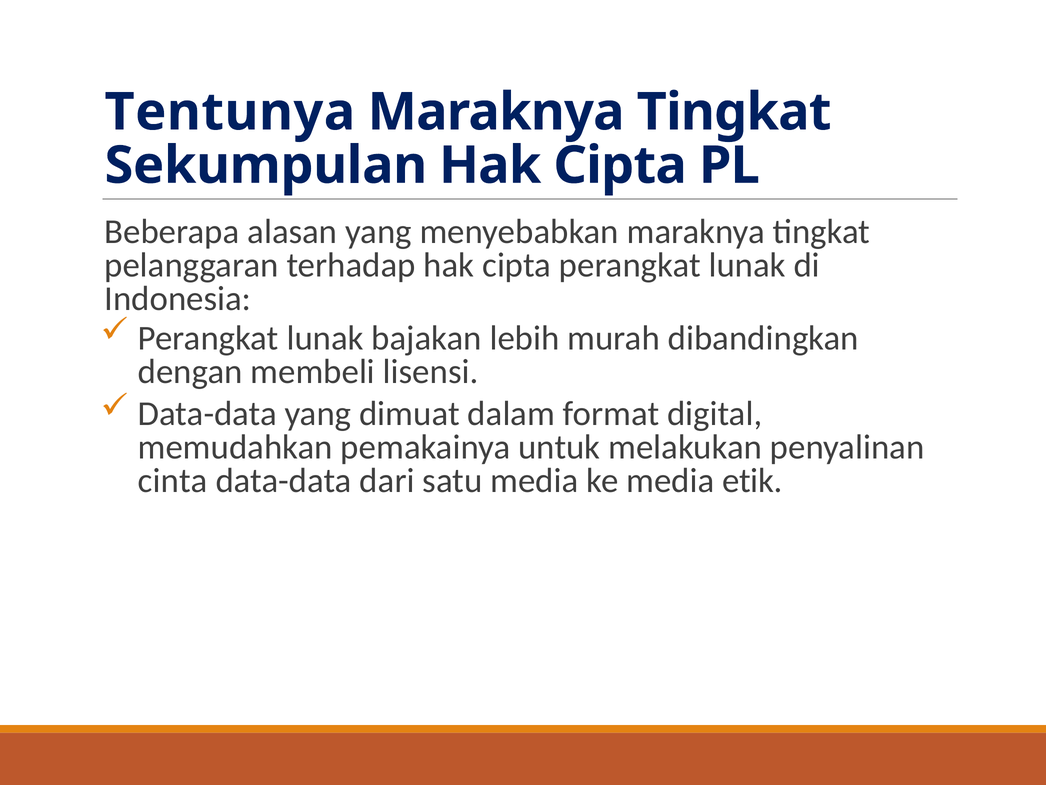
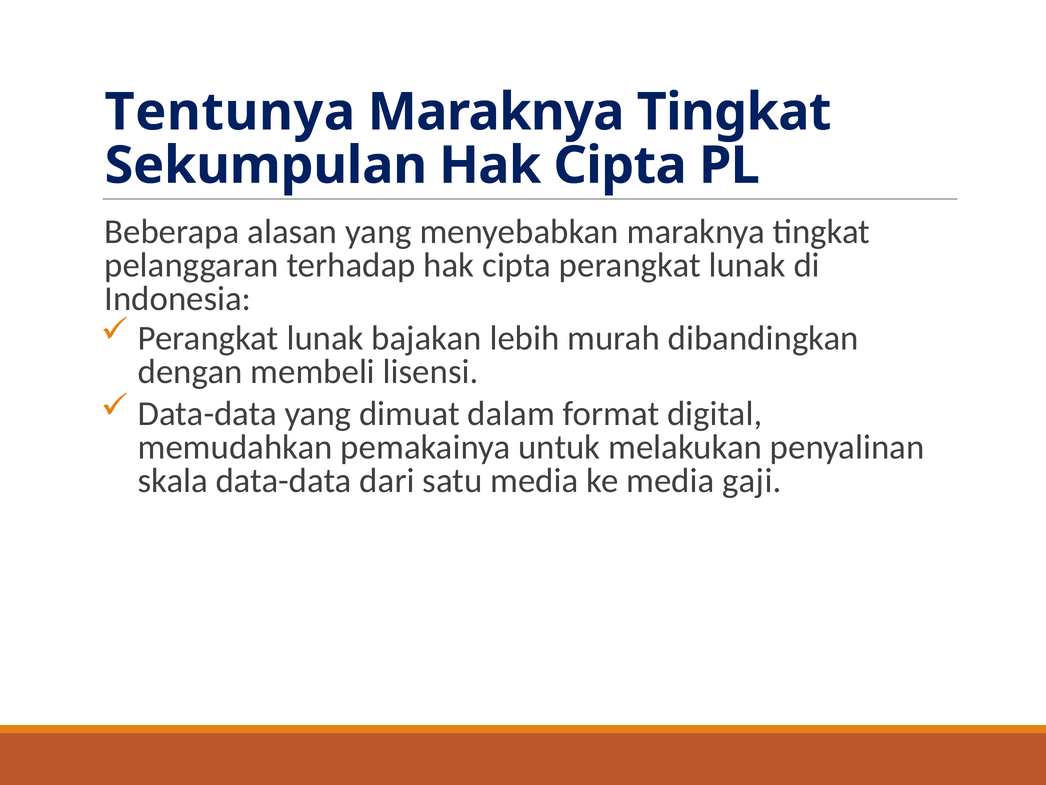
cinta: cinta -> skala
etik: etik -> gaji
